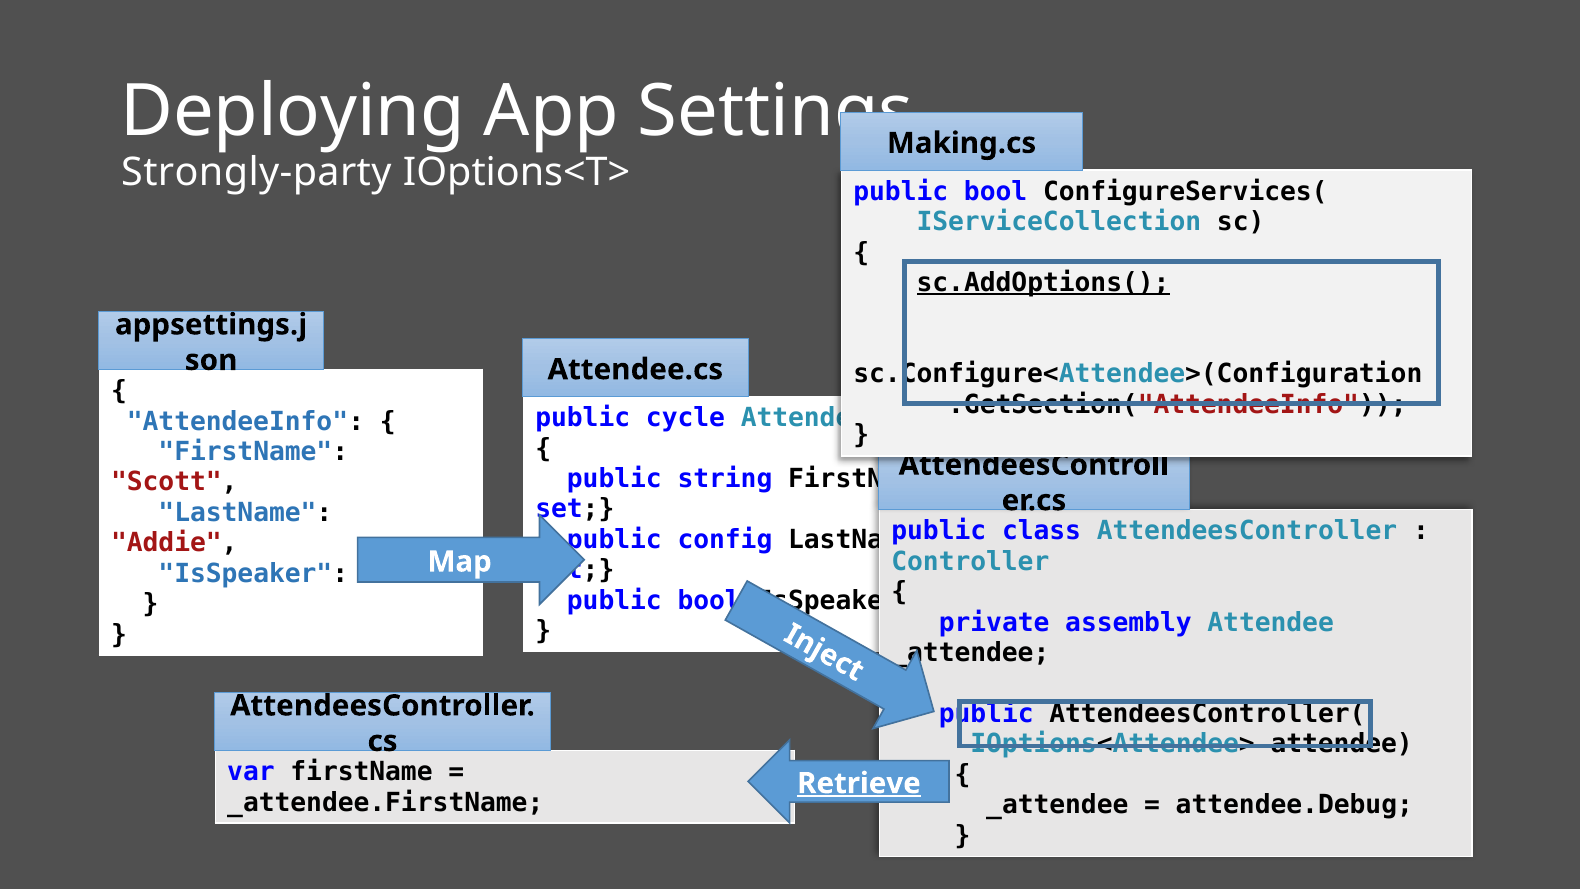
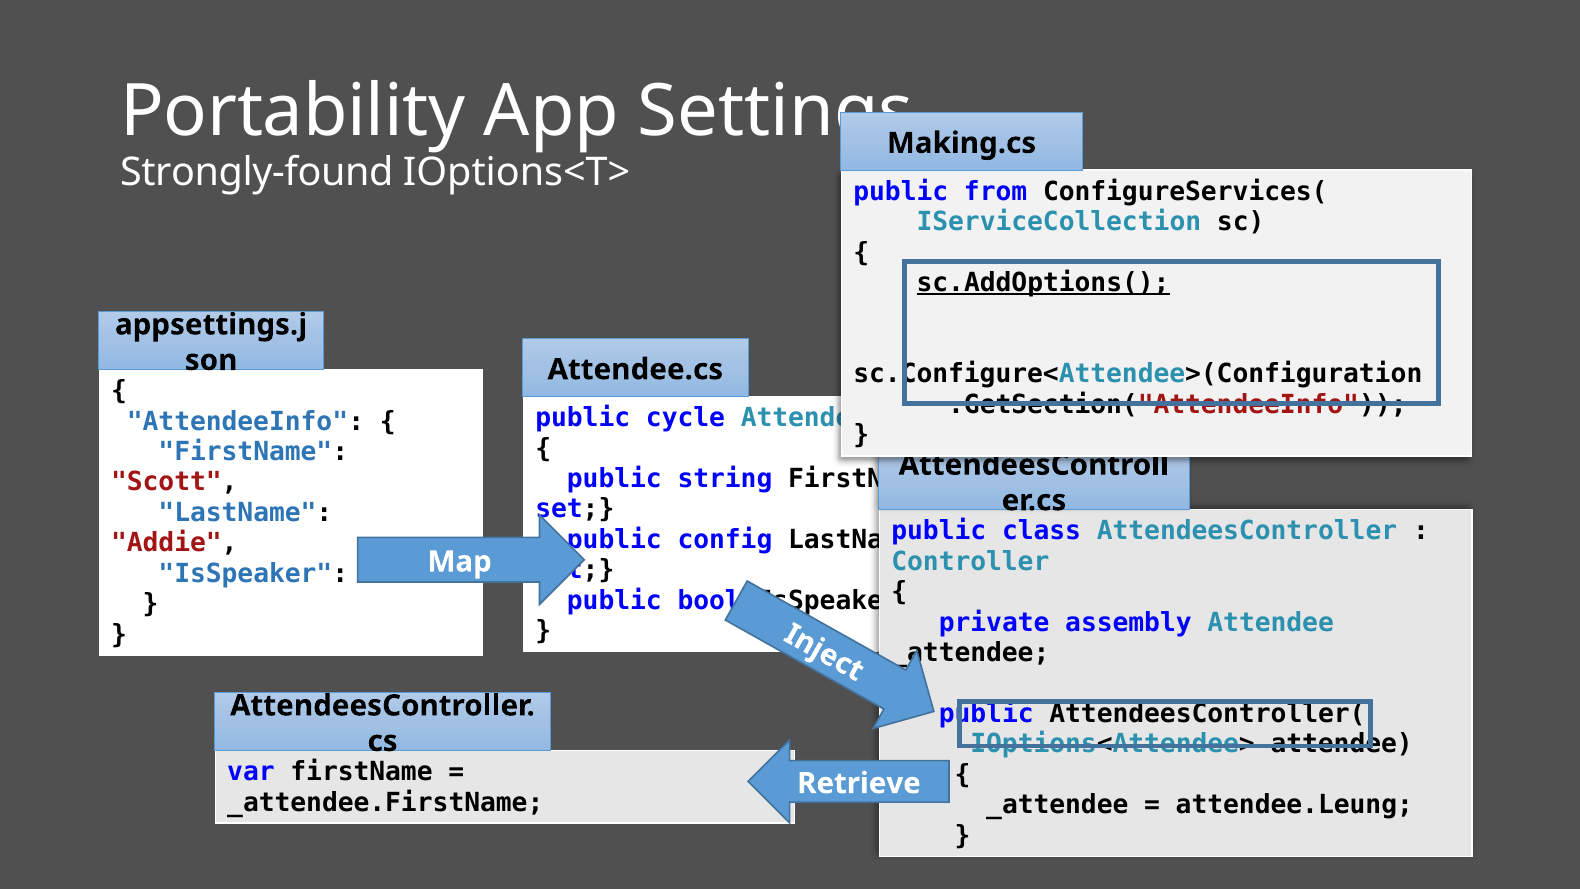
Deploying: Deploying -> Portability
Strongly-party: Strongly-party -> Strongly-found
bool at (996, 192): bool -> from
Retrieve underline: present -> none
attendee.Debug: attendee.Debug -> attendee.Leung
